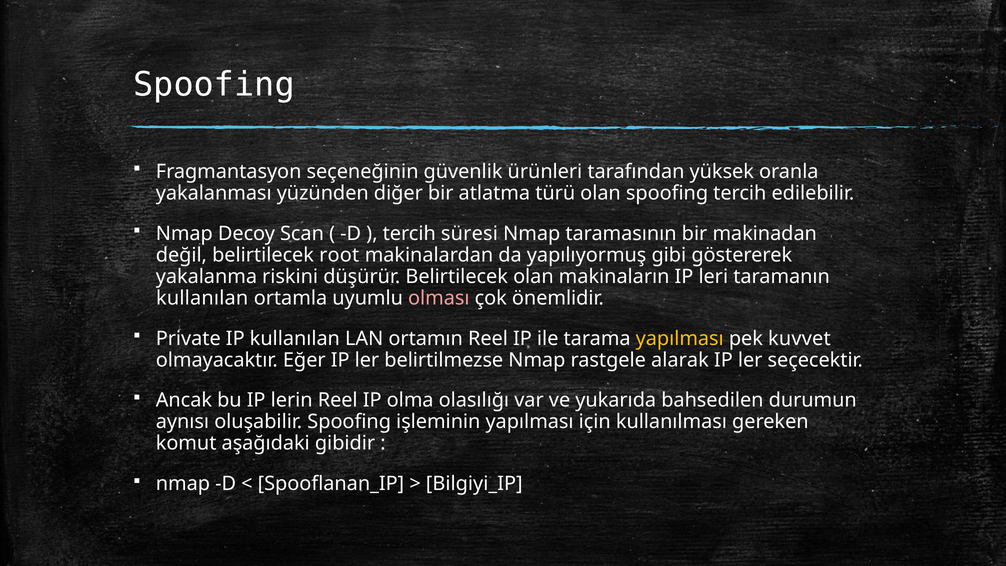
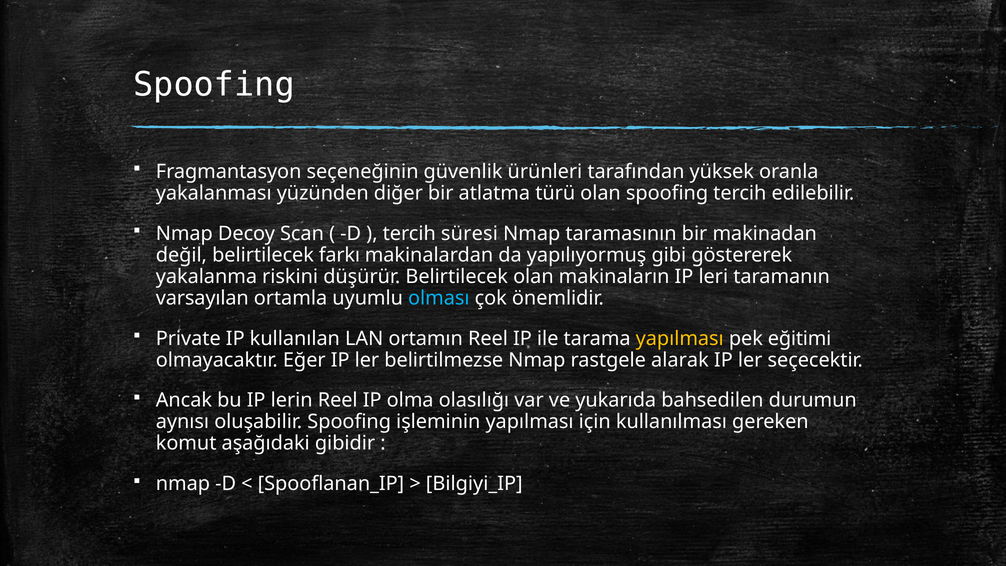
root: root -> farkı
kullanılan at (202, 298): kullanılan -> varsayılan
olması colour: pink -> light blue
kuvvet: kuvvet -> eğitimi
